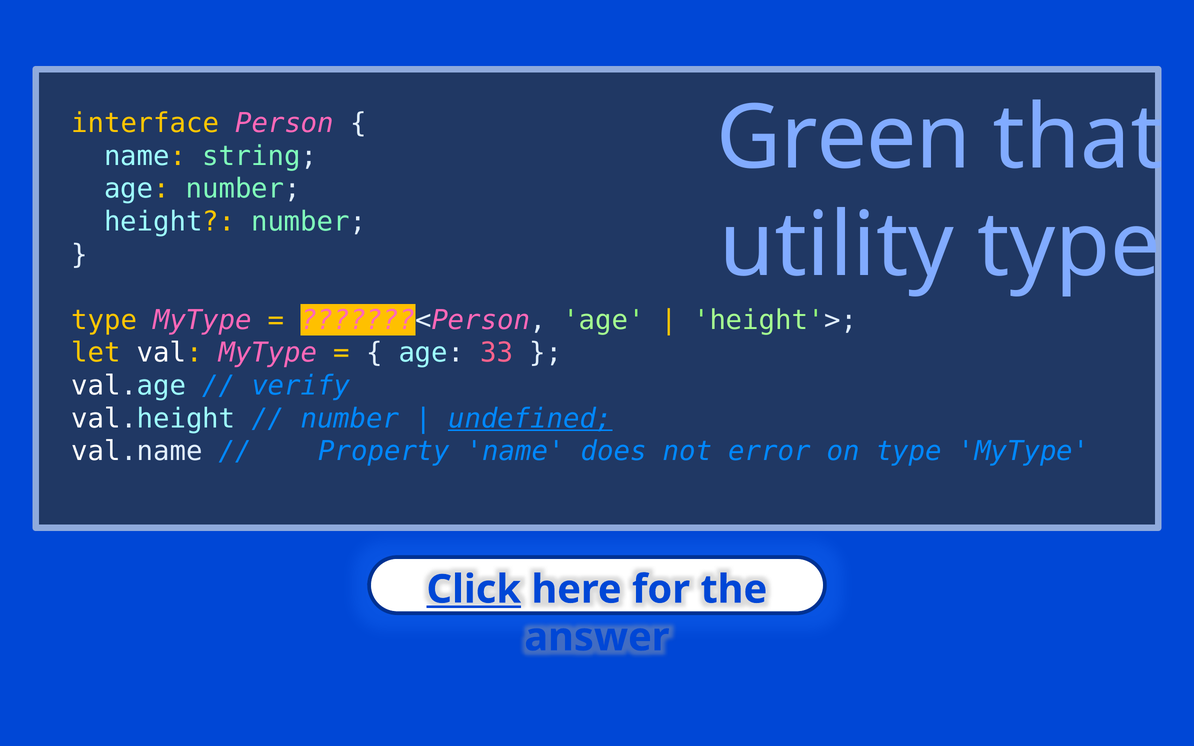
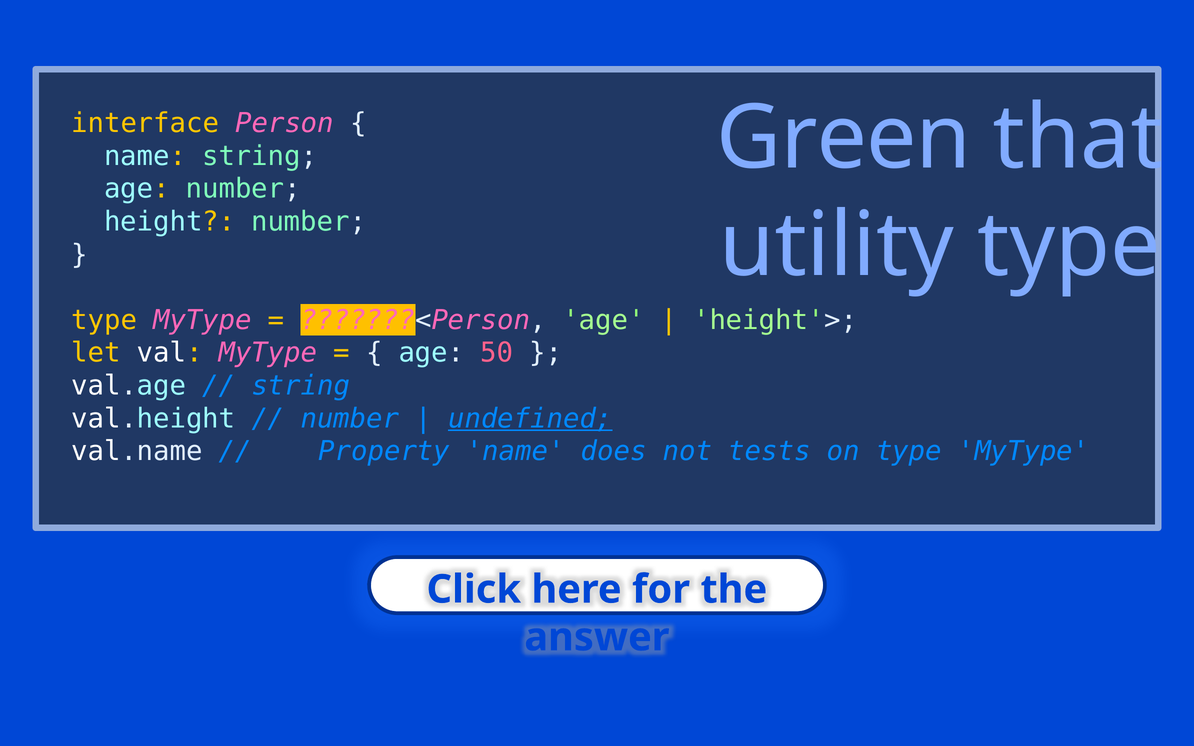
33: 33 -> 50
verify at (301, 386): verify -> string
error: error -> tests
Click underline: present -> none
